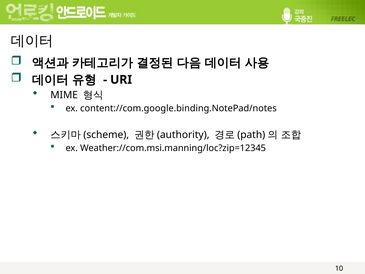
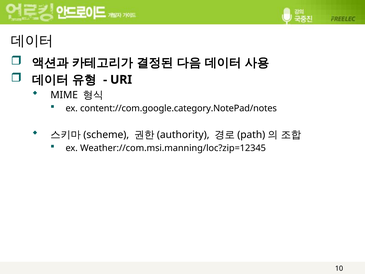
content://com.google.binding.NotePad/notes: content://com.google.binding.NotePad/notes -> content://com.google.category.NotePad/notes
